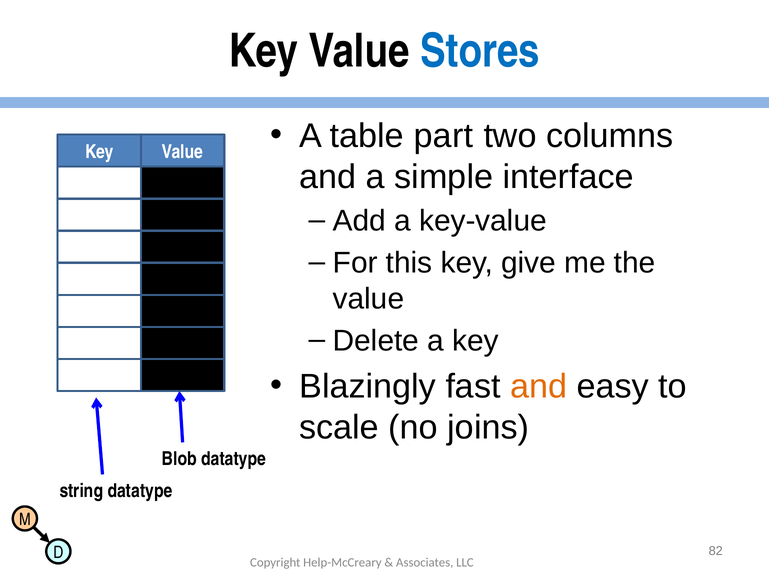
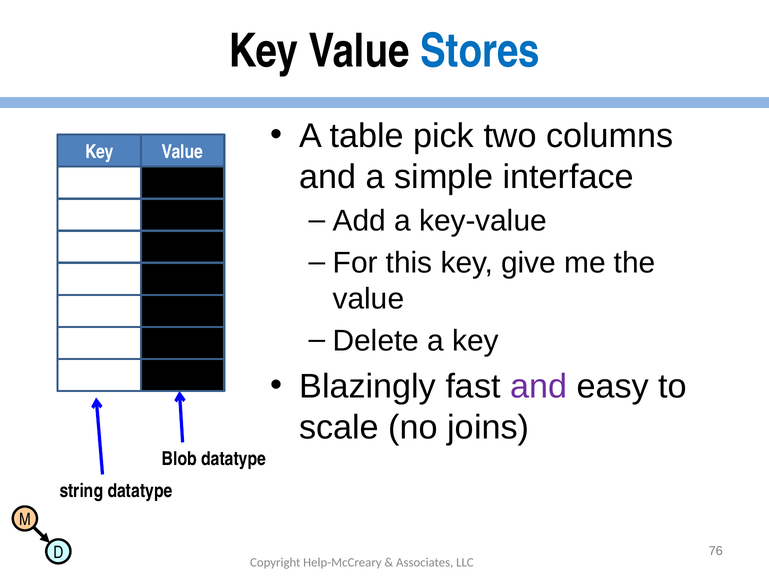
part: part -> pick
and at (539, 386) colour: orange -> purple
82: 82 -> 76
